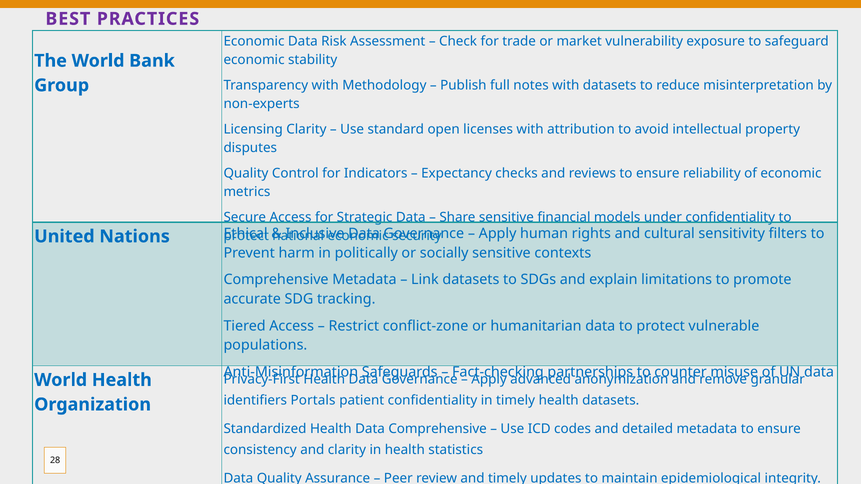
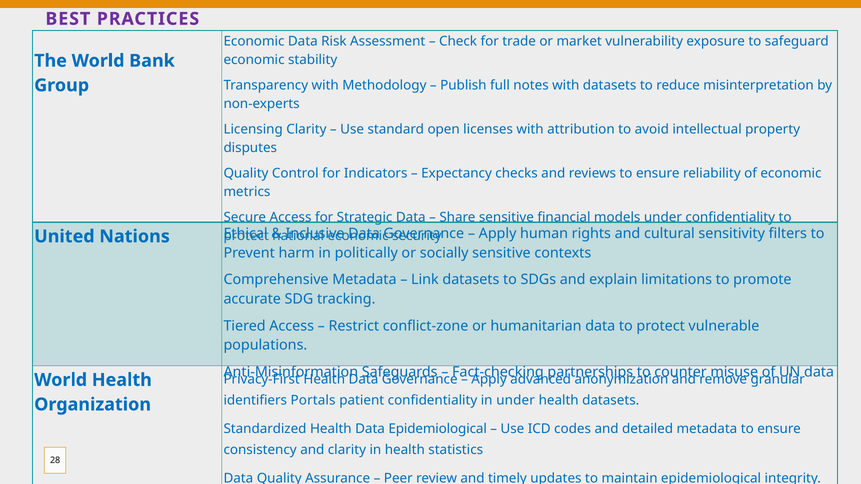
in timely: timely -> under
Data Comprehensive: Comprehensive -> Epidemiological
